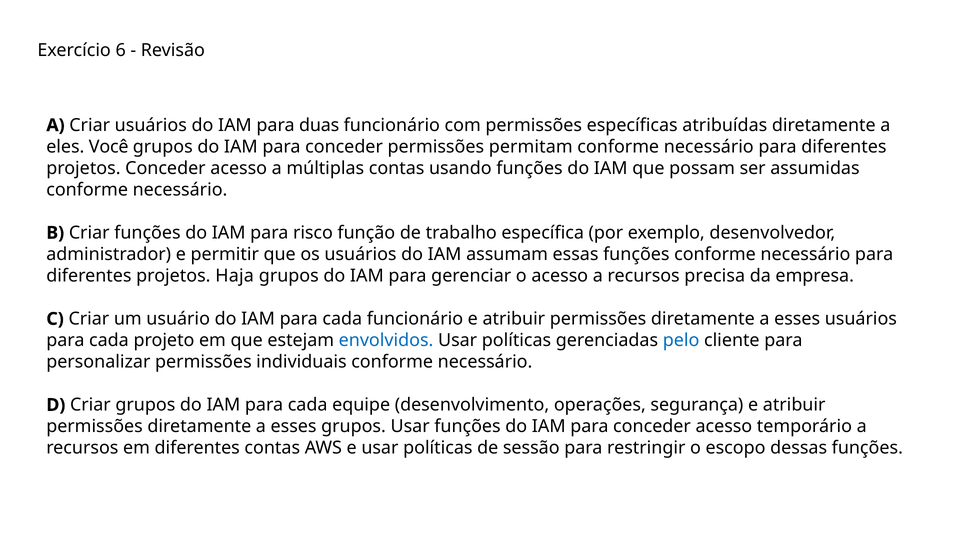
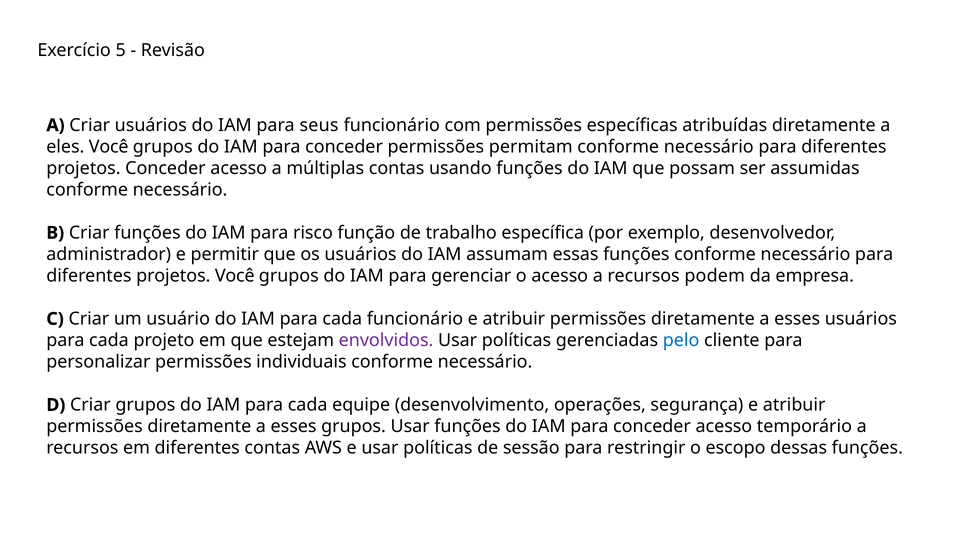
6: 6 -> 5
duas: duas -> seus
projetos Haja: Haja -> Você
precisa: precisa -> podem
envolvidos colour: blue -> purple
